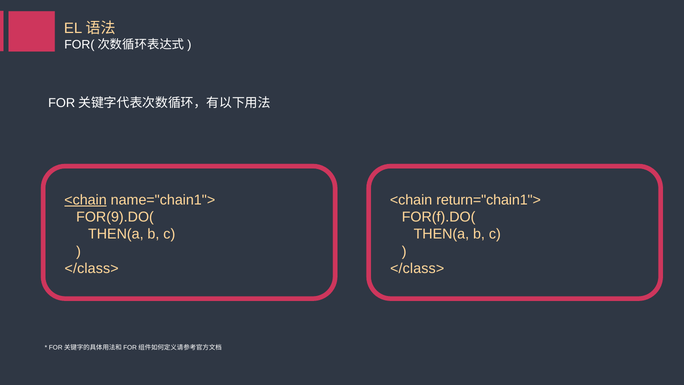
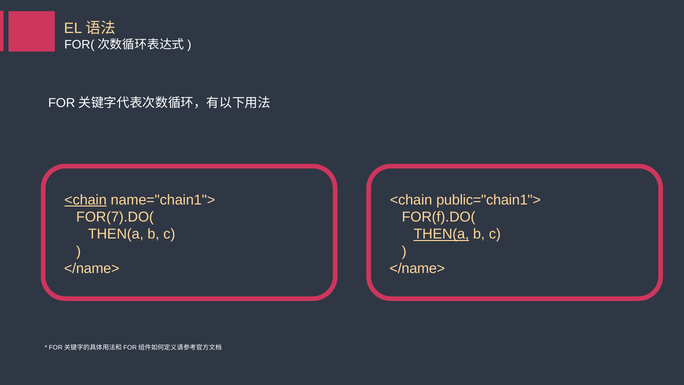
return="chain1">: return="chain1"> -> public="chain1">
FOR(9).DO(: FOR(9).DO( -> FOR(7).DO(
THEN(a at (441, 234) underline: none -> present
</class> at (92, 268): </class> -> </name>
</class> at (417, 268): </class> -> </name>
